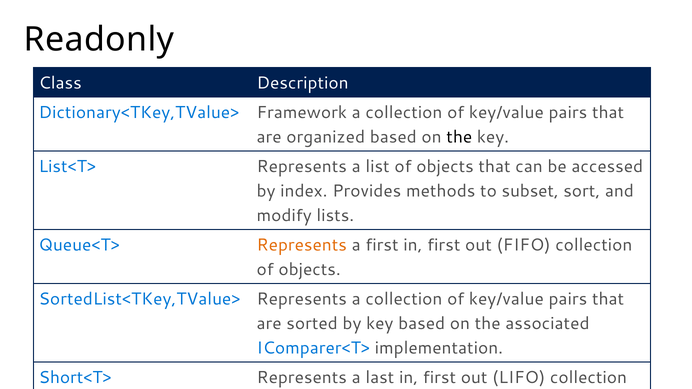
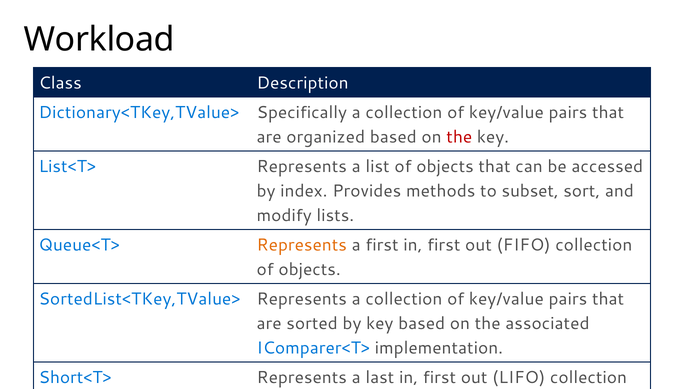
Readonly: Readonly -> Workload
Framework: Framework -> Specifically
the at (459, 137) colour: black -> red
